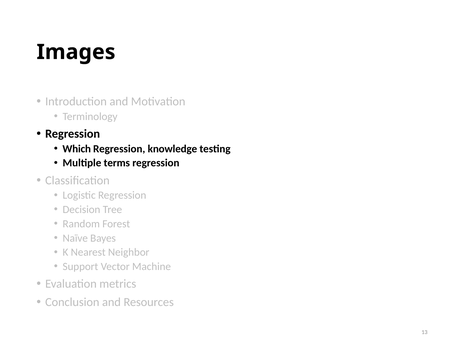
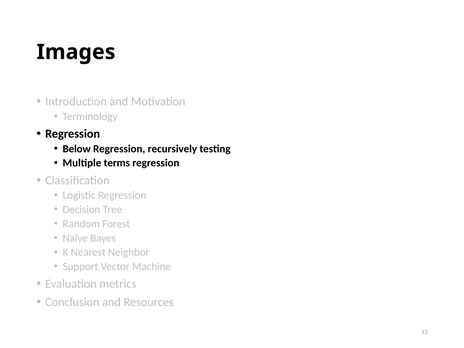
Which: Which -> Below
knowledge: knowledge -> recursively
